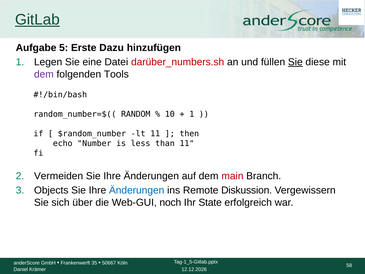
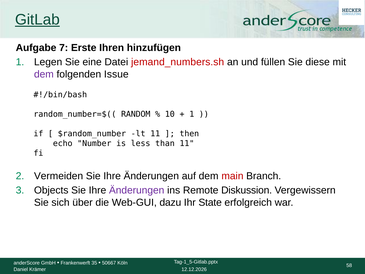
5: 5 -> 7
Dazu: Dazu -> Ihren
darüber_numbers.sh: darüber_numbers.sh -> jemand_numbers.sh
Sie at (295, 62) underline: present -> none
Tools: Tools -> Issue
Änderungen at (137, 190) colour: blue -> purple
noch: noch -> dazu
